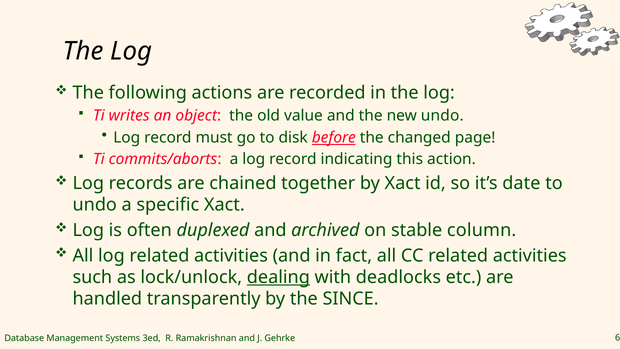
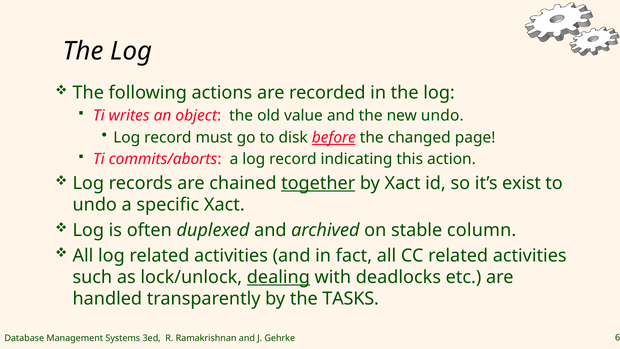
together underline: none -> present
date: date -> exist
SINCE: SINCE -> TASKS
